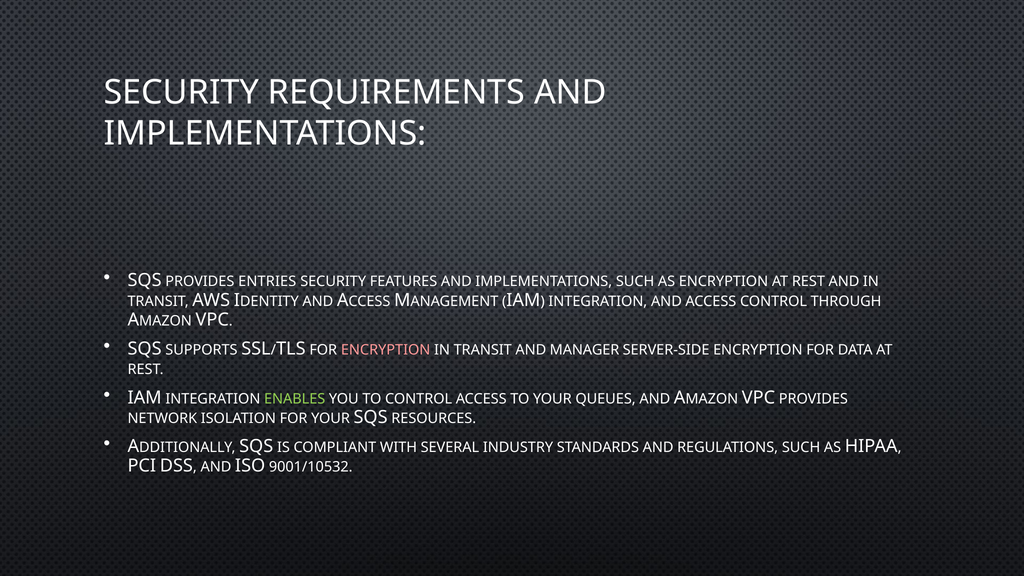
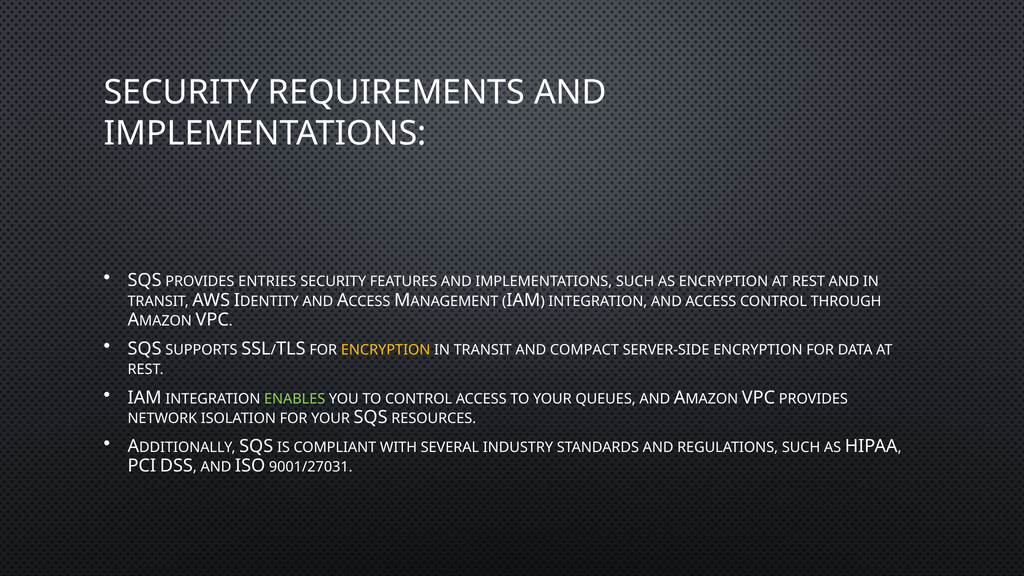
ENCRYPTION at (386, 350) colour: pink -> yellow
MANAGER: MANAGER -> COMPACT
9001/10532: 9001/10532 -> 9001/27031
